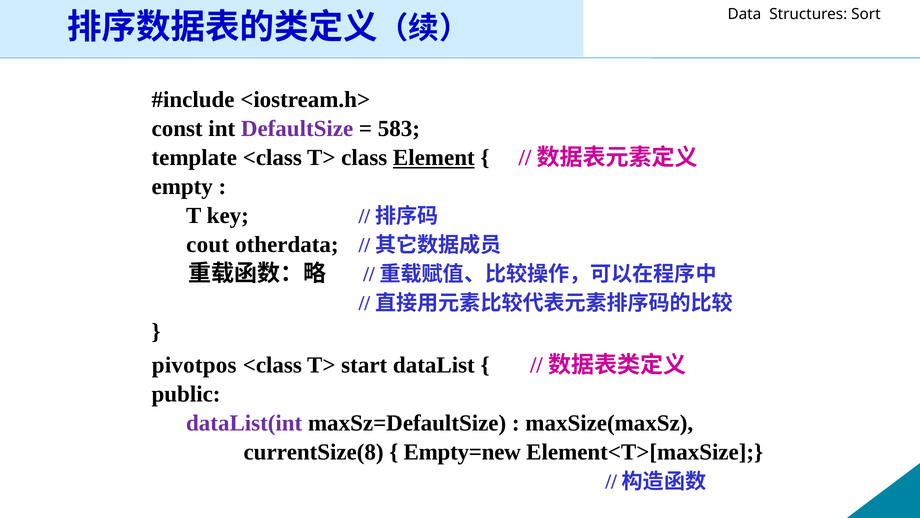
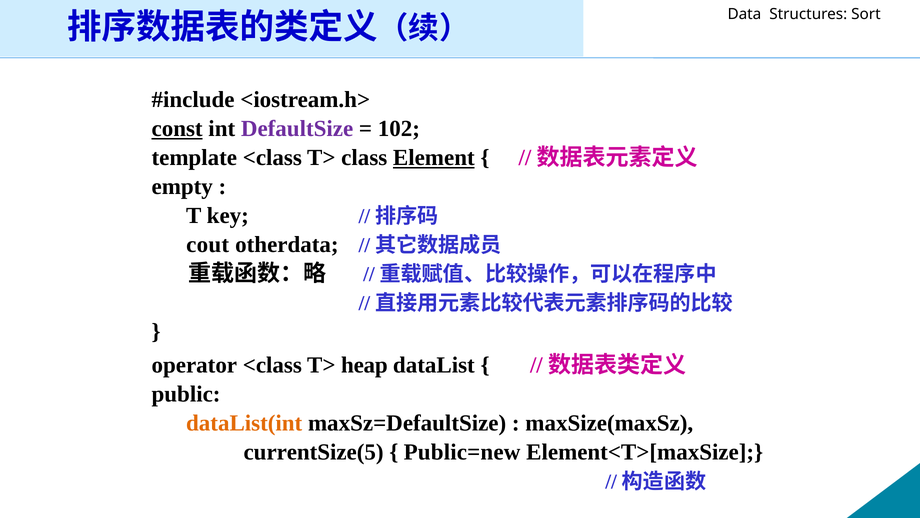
const underline: none -> present
583: 583 -> 102
pivotpos: pivotpos -> operator
start: start -> heap
dataList(int colour: purple -> orange
currentSize(8: currentSize(8 -> currentSize(5
Empty=new: Empty=new -> Public=new
